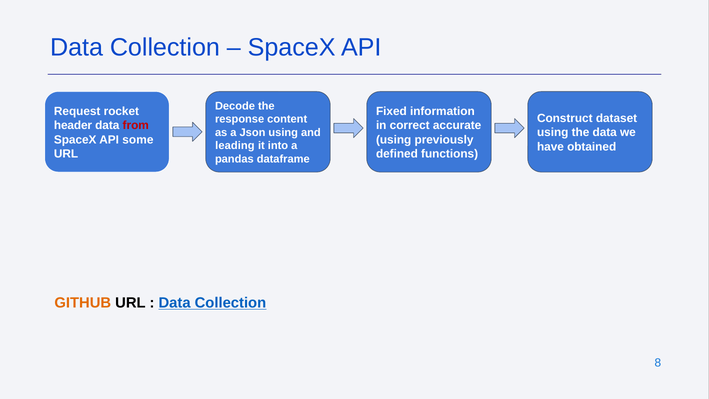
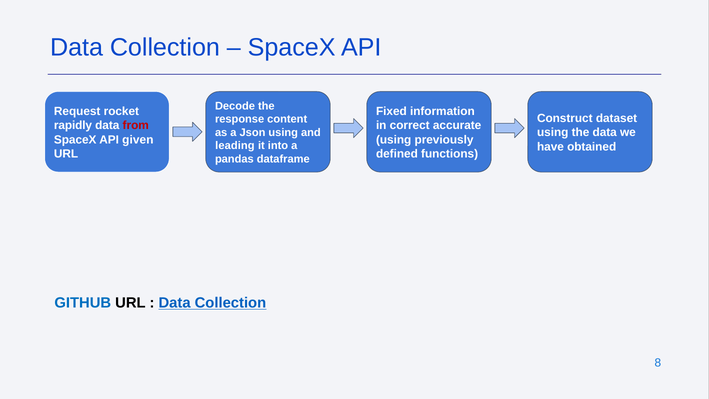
header: header -> rapidly
some: some -> given
GITHUB colour: orange -> blue
